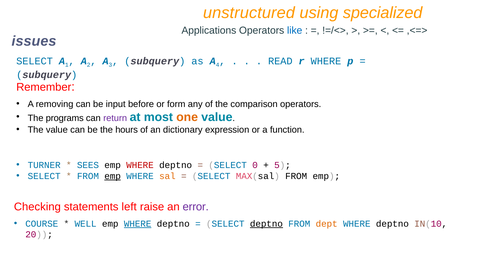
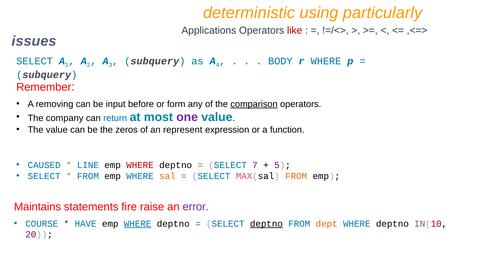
unstructured: unstructured -> deterministic
specialized: specialized -> particularly
like colour: blue -> red
READ: READ -> BODY
comparison underline: none -> present
programs: programs -> company
return colour: purple -> blue
one colour: orange -> purple
hours: hours -> zeros
dictionary: dictionary -> represent
TURNER: TURNER -> CAUSED
SEES: SEES -> LINE
0: 0 -> 7
emp at (113, 176) underline: present -> none
FROM at (296, 176) colour: black -> orange
Checking: Checking -> Maintains
left: left -> fire
WELL: WELL -> HAVE
